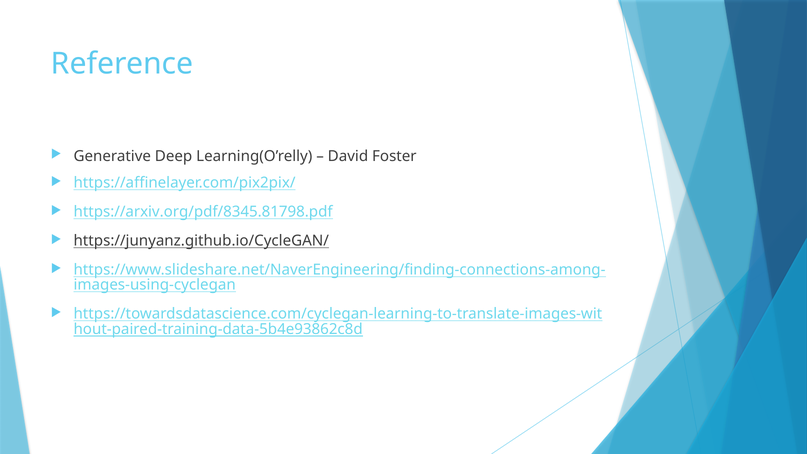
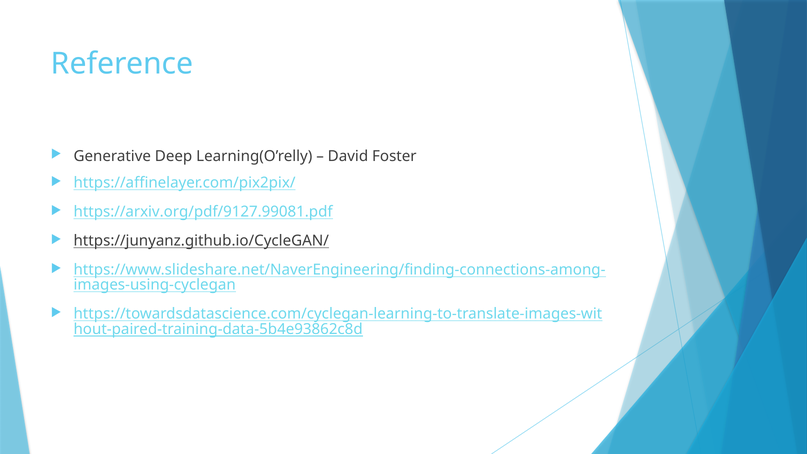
https://arxiv.org/pdf/8345.81798.pdf: https://arxiv.org/pdf/8345.81798.pdf -> https://arxiv.org/pdf/9127.99081.pdf
